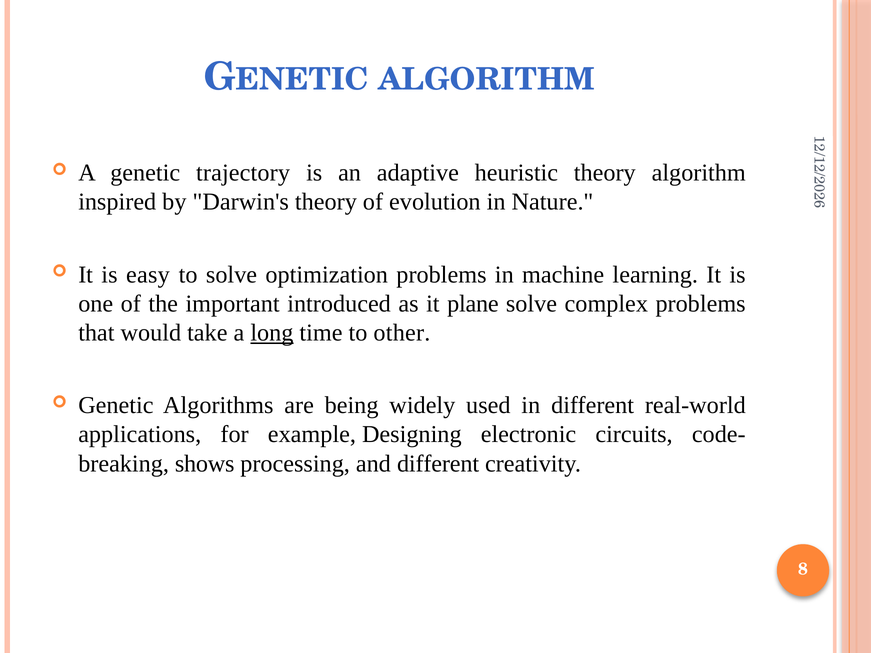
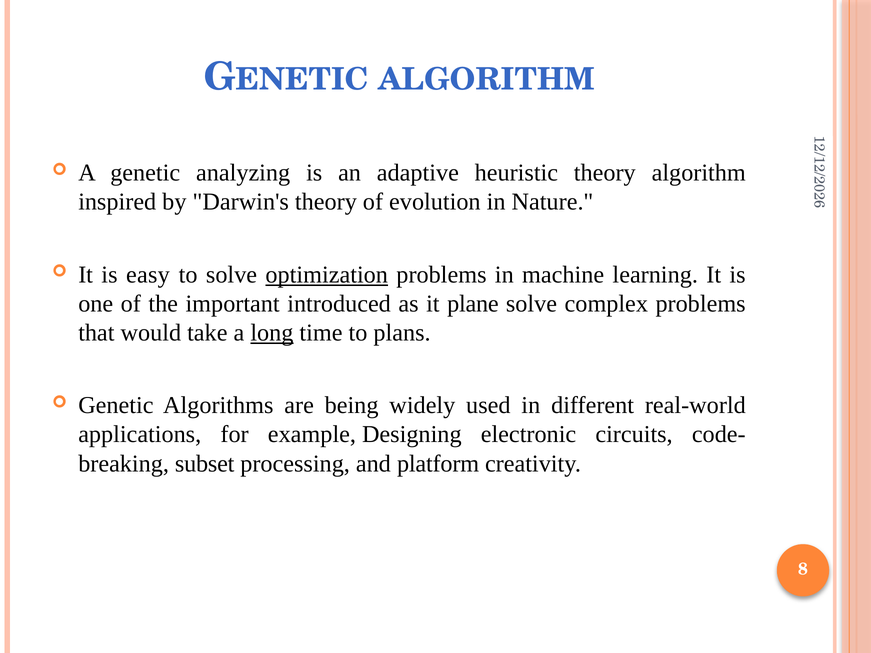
trajectory: trajectory -> analyzing
optimization underline: none -> present
other: other -> plans
shows: shows -> subset
and different: different -> platform
